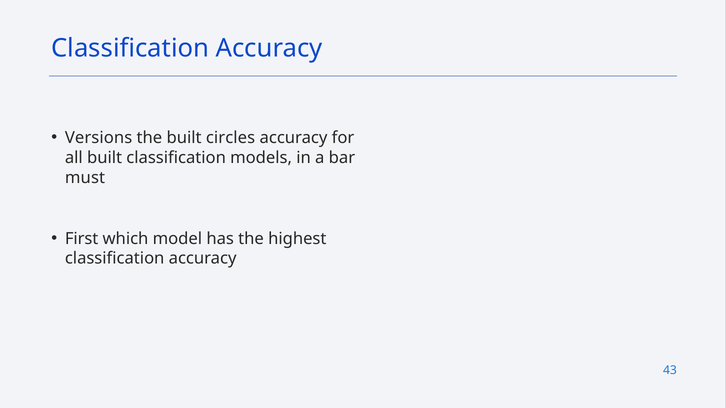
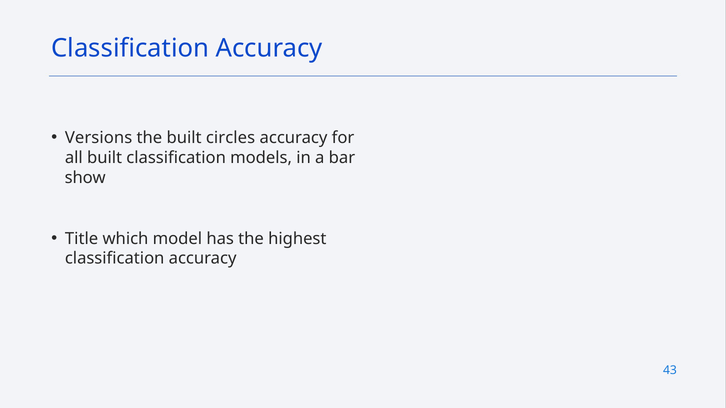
must: must -> show
First: First -> Title
